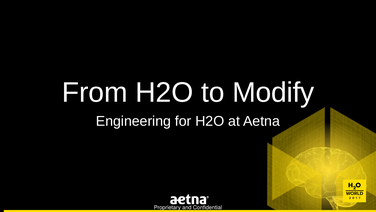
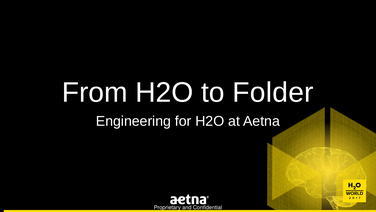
Modify: Modify -> Folder
